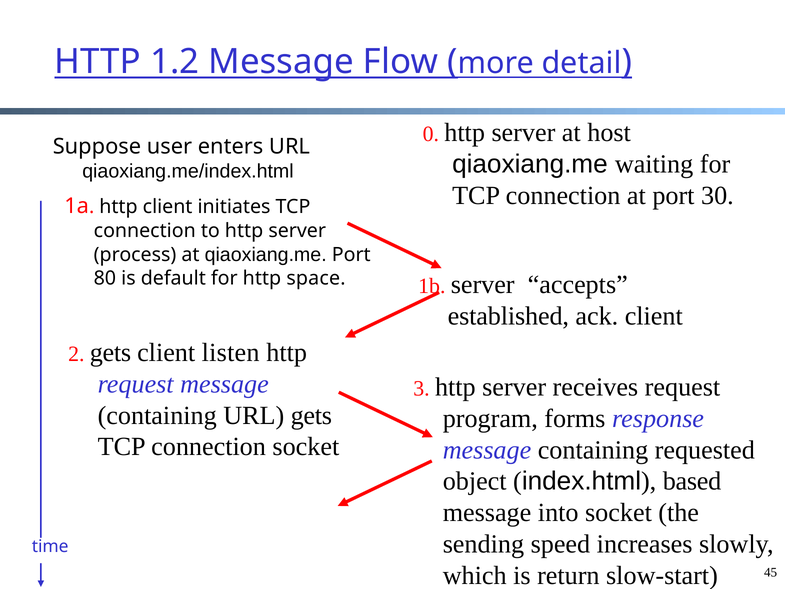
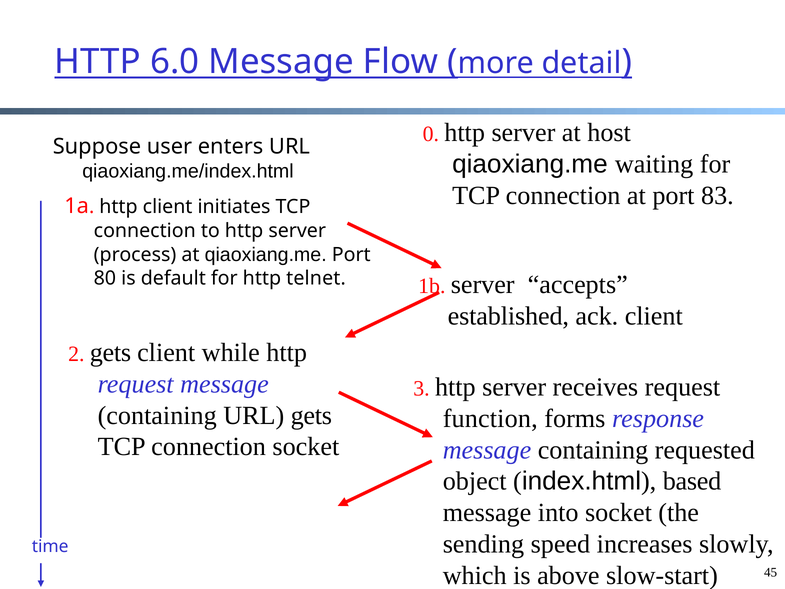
1.2: 1.2 -> 6.0
30: 30 -> 83
space: space -> telnet
listen: listen -> while
program: program -> function
return: return -> above
